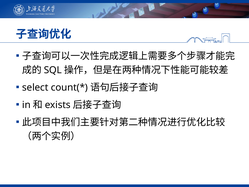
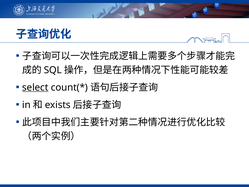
select underline: none -> present
